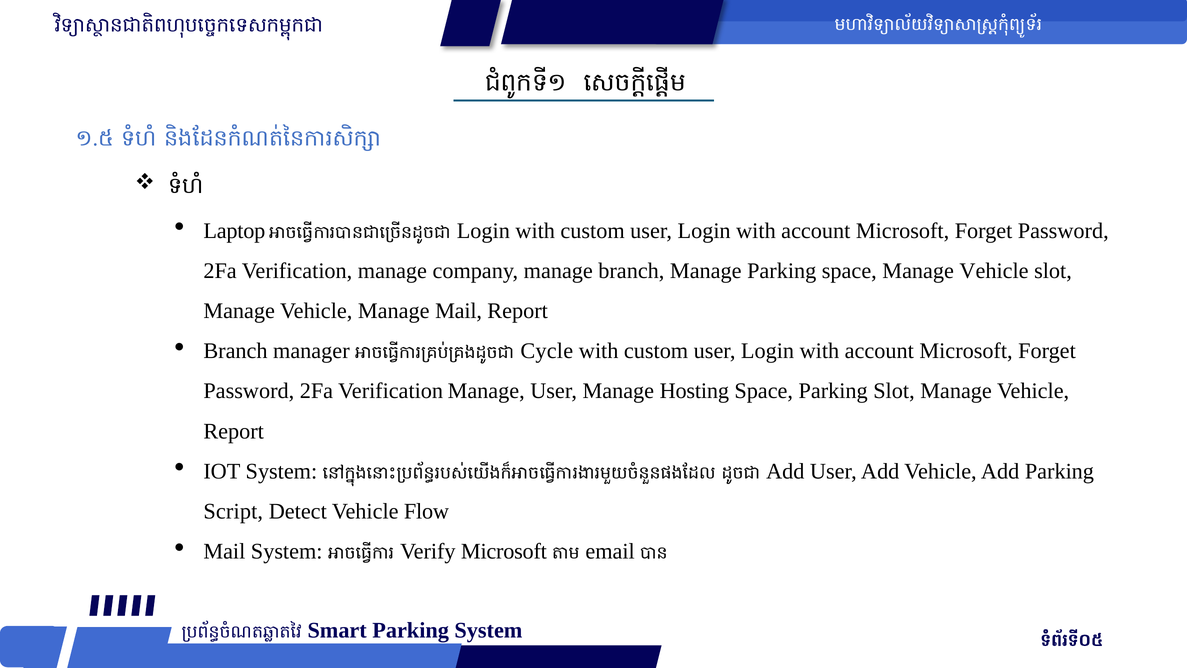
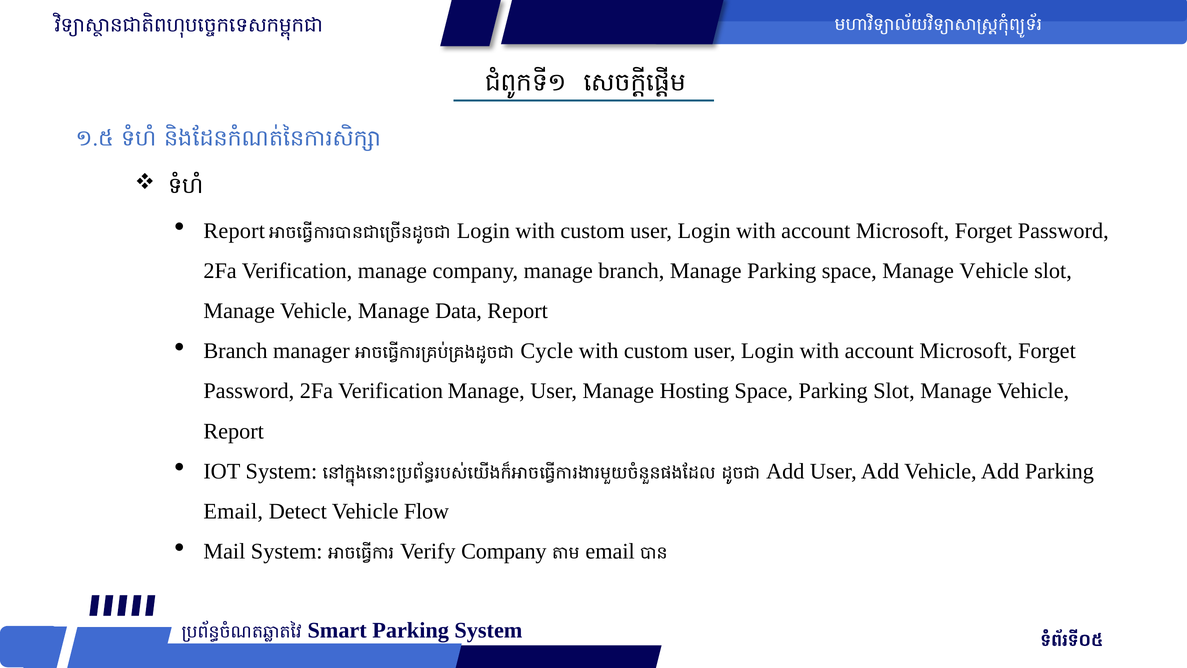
Laptop at (234, 231): Laptop -> Report
Manage Mail: Mail -> Data
Script at (233, 511): Script -> Email
Verify Microsoft: Microsoft -> Company
